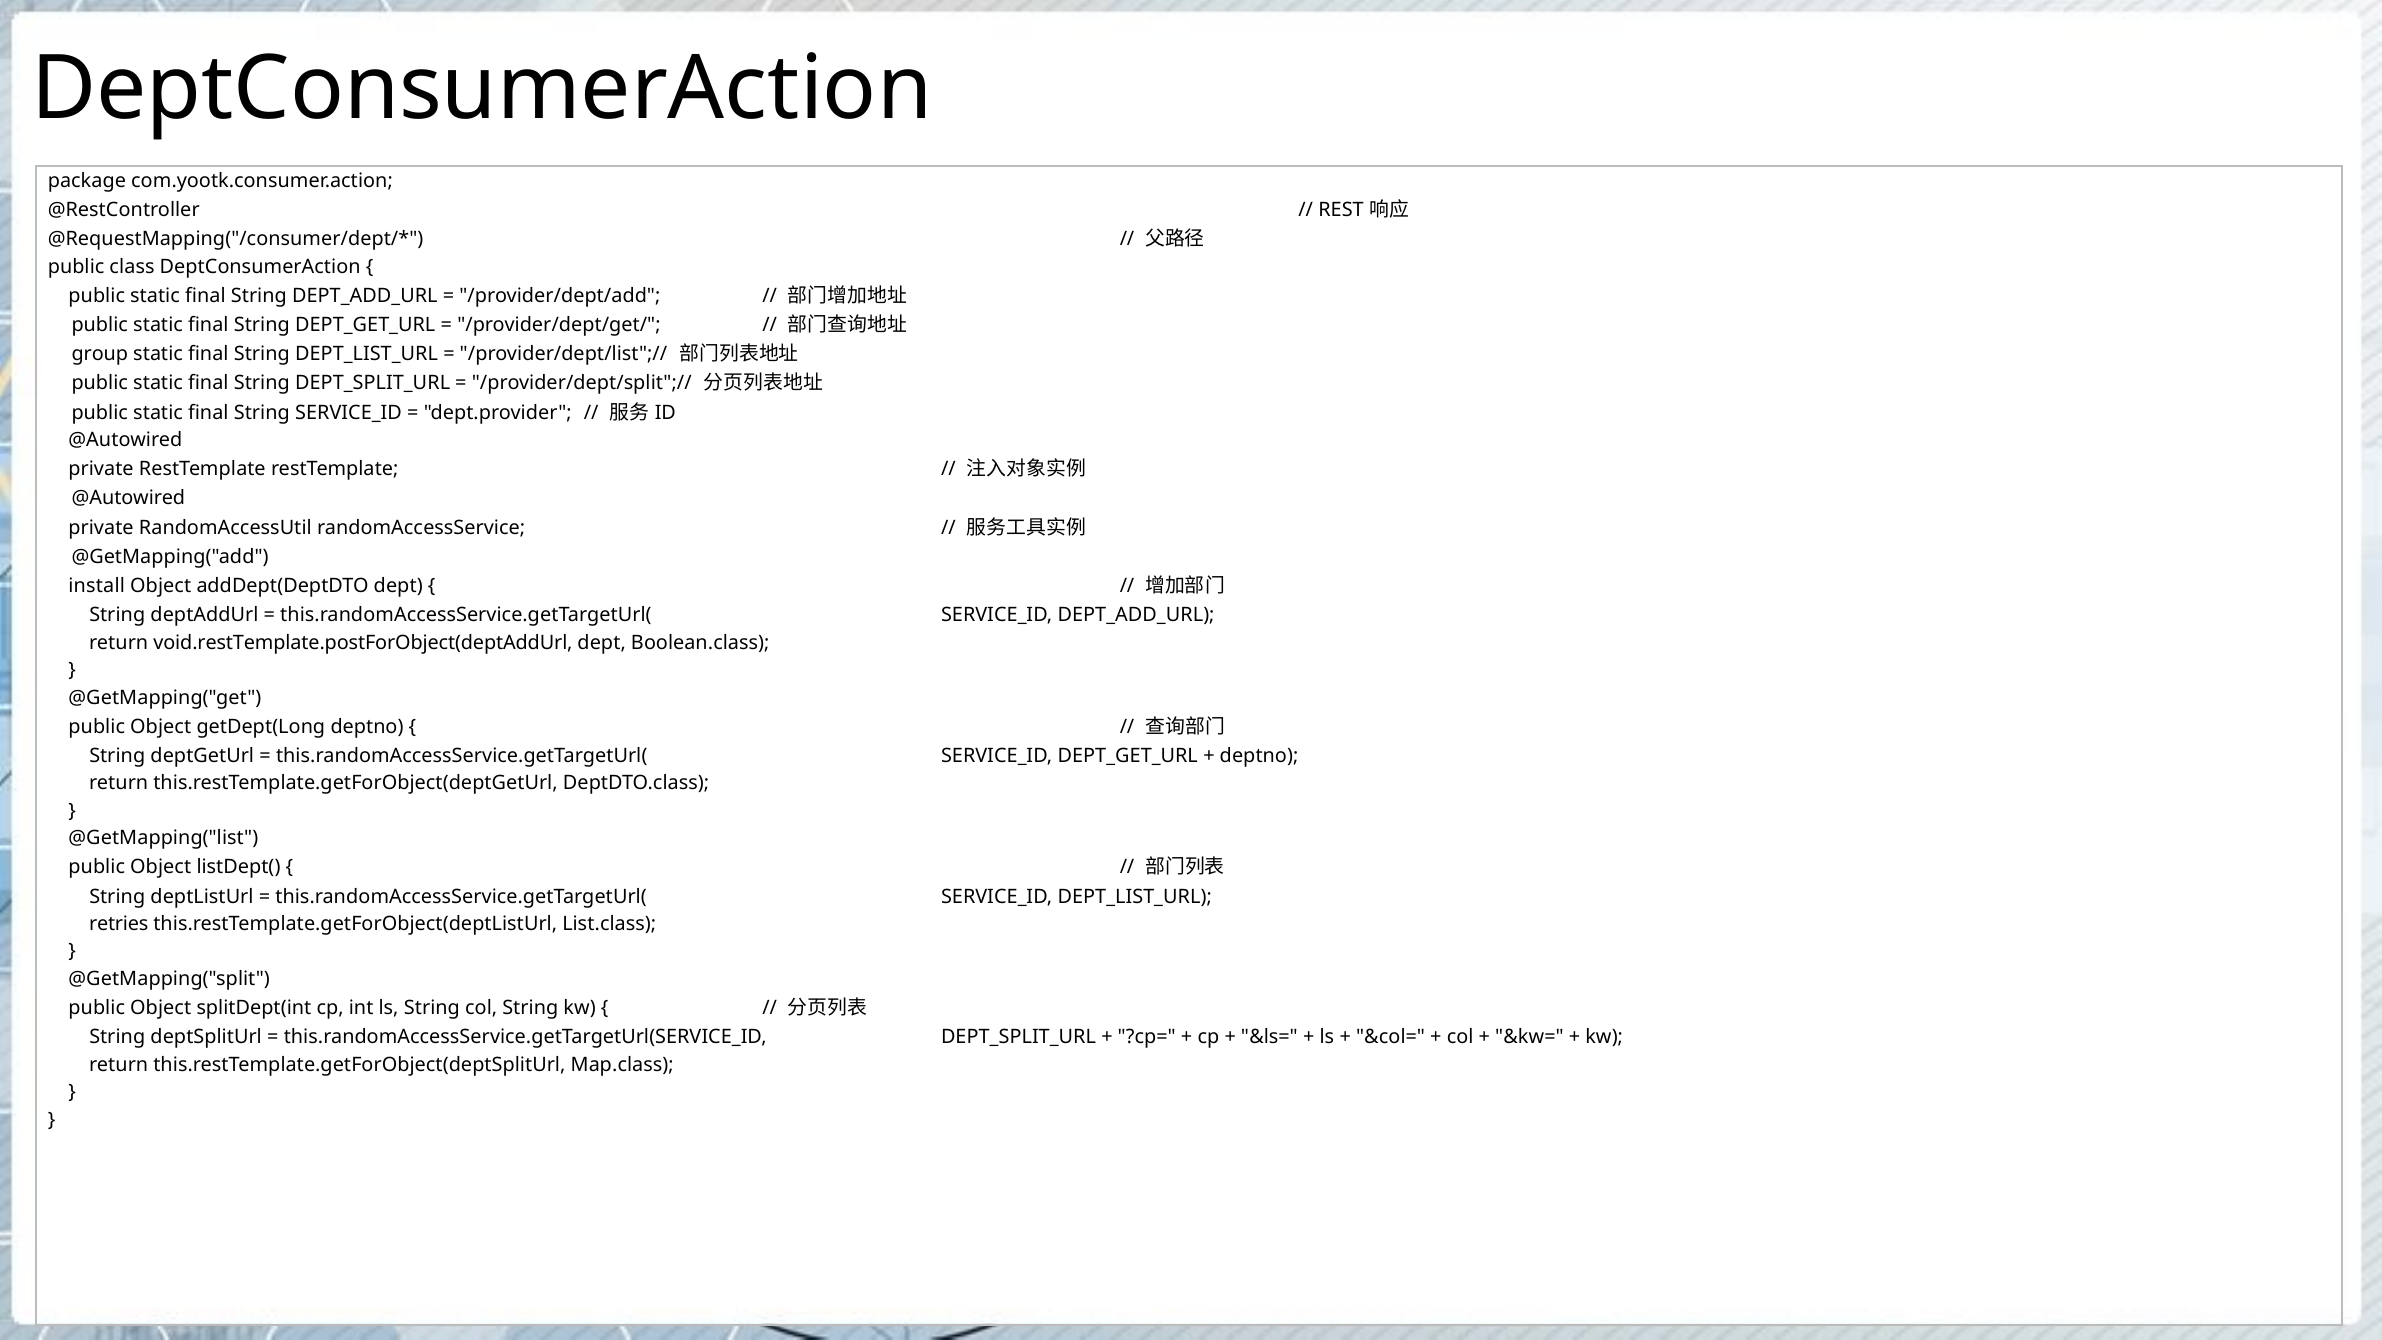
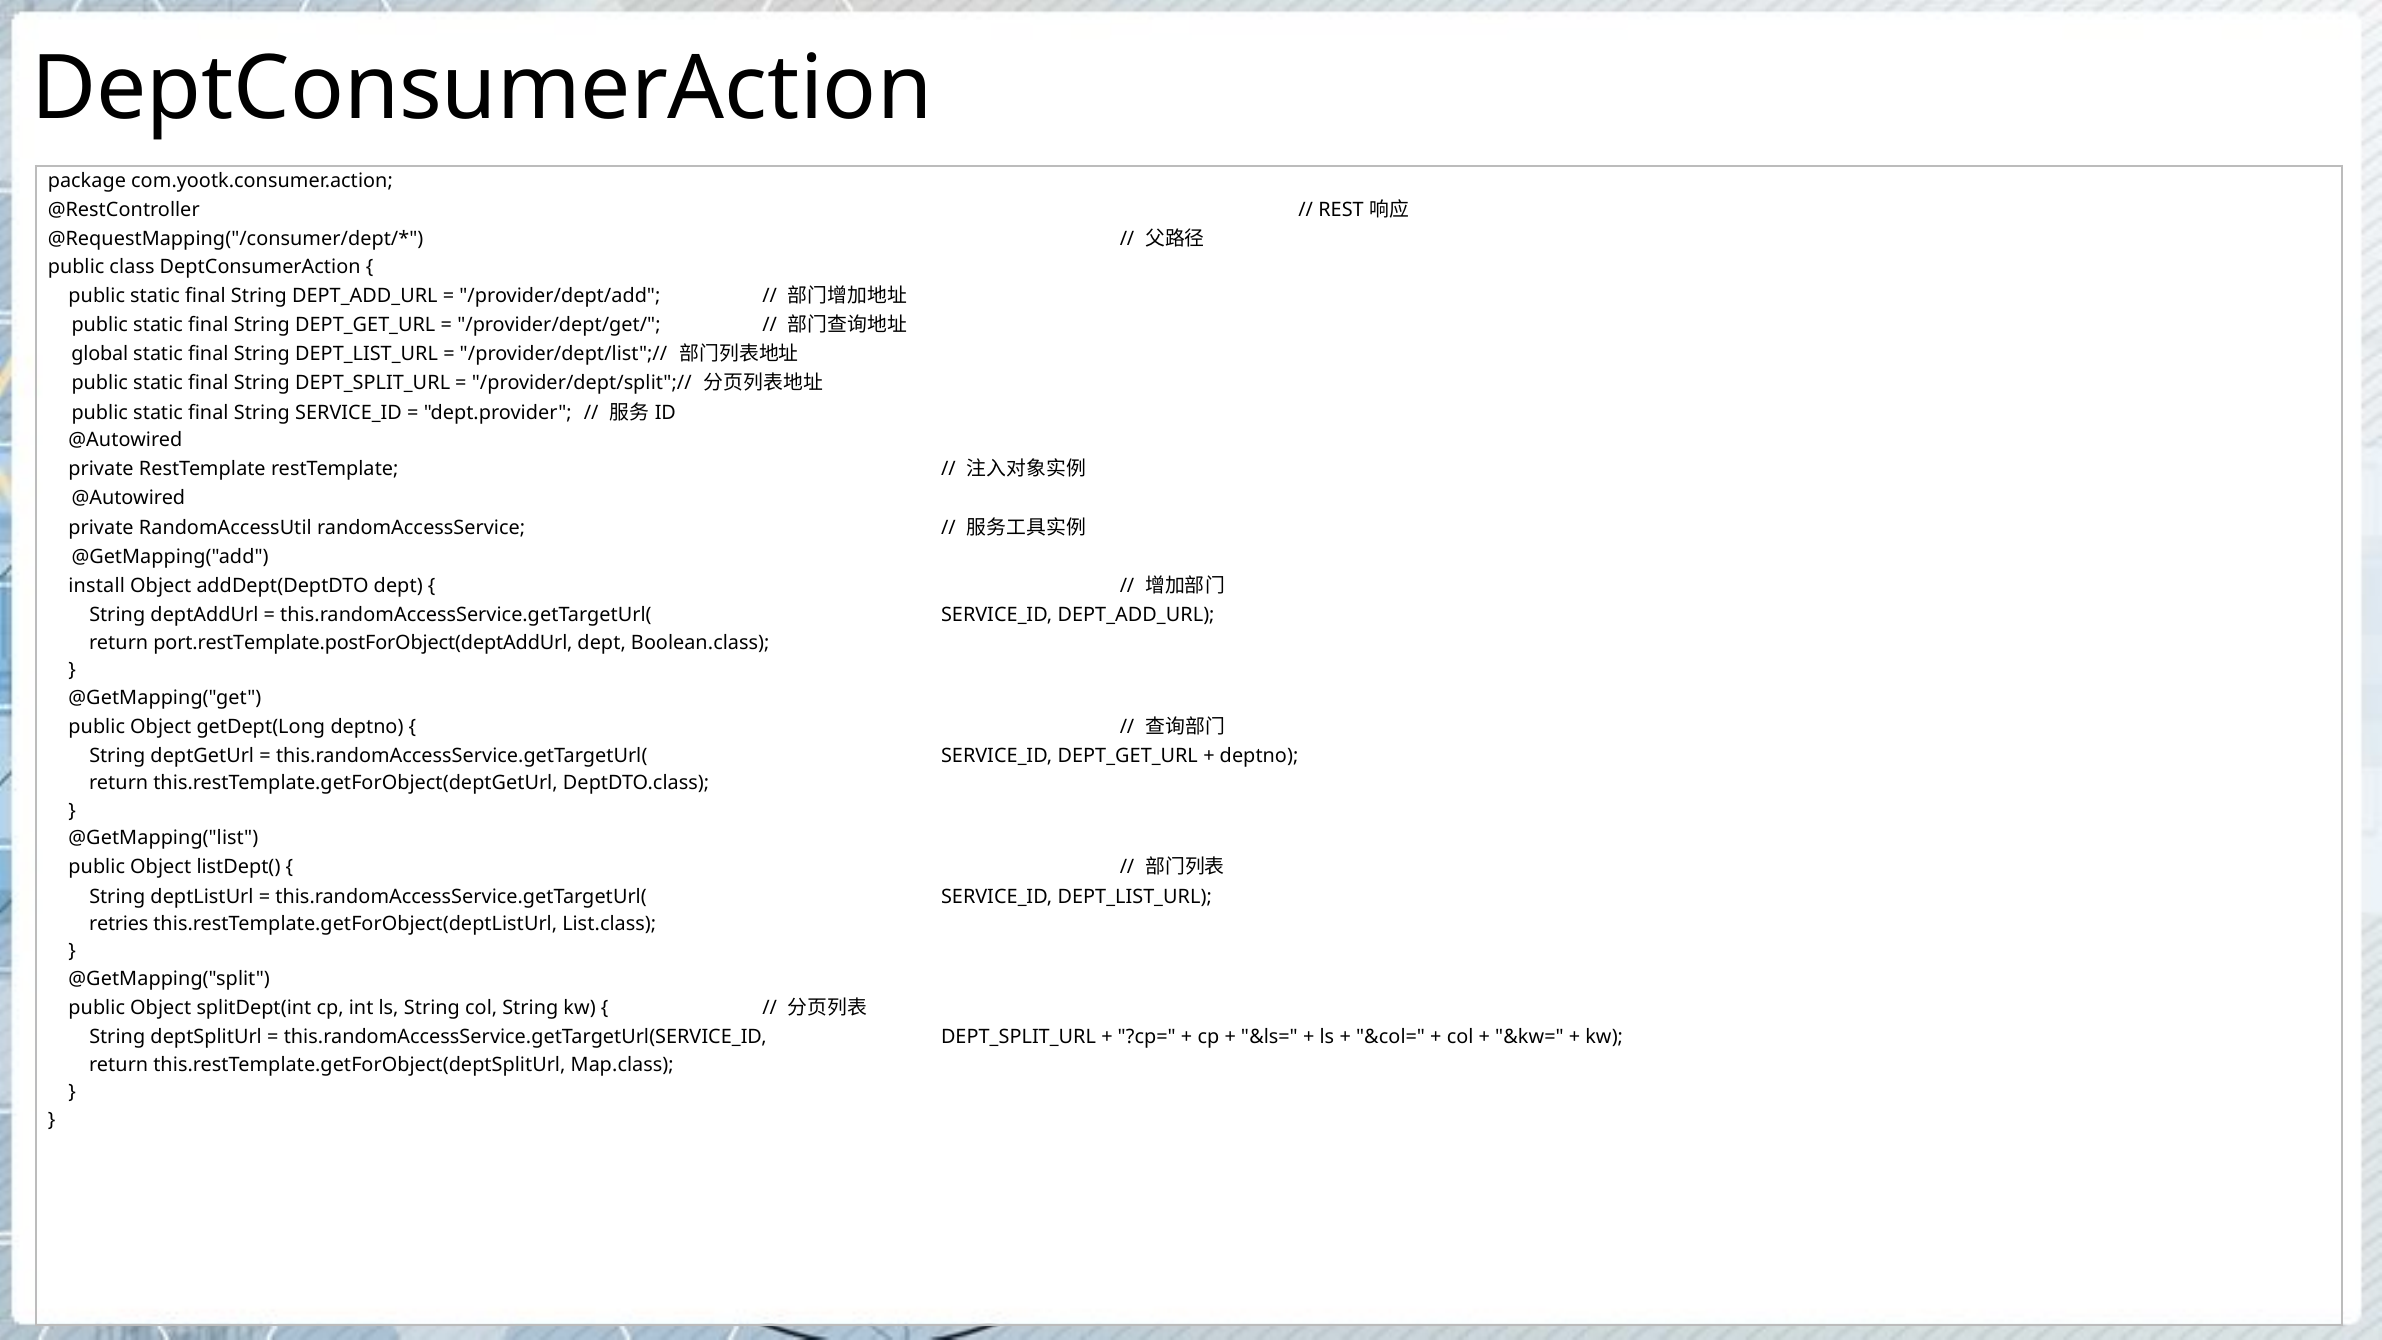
group: group -> global
void.restTemplate.postForObject(deptAddUrl: void.restTemplate.postForObject(deptAddUrl -> port.restTemplate.postForObject(deptAddUrl
